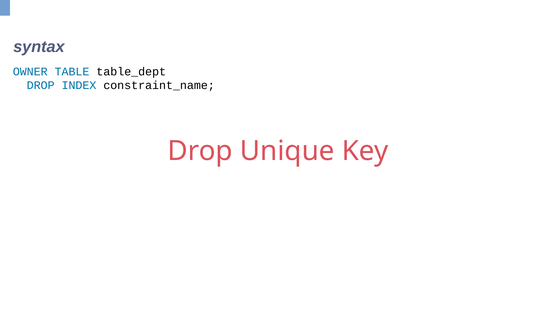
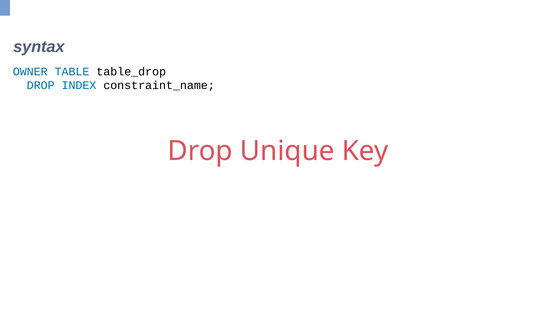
table_dept: table_dept -> table_drop
